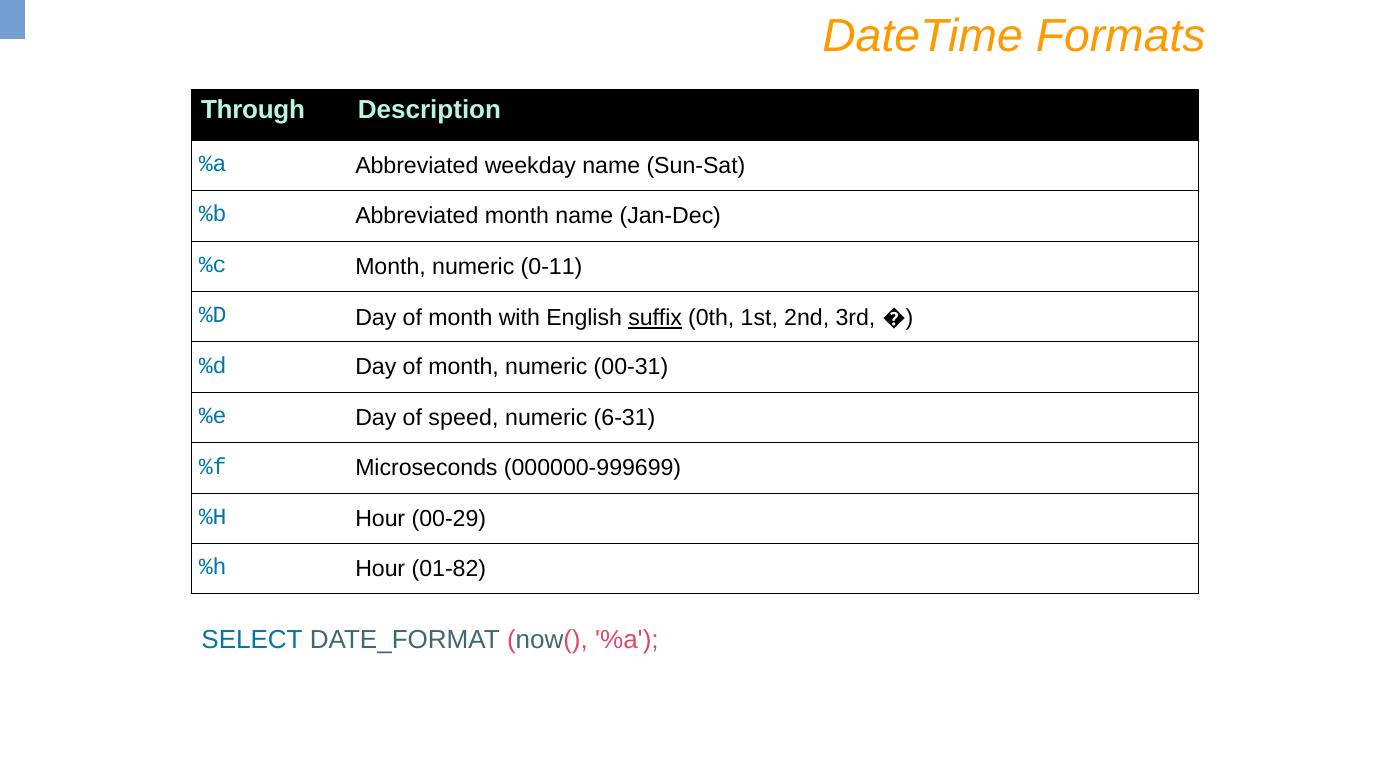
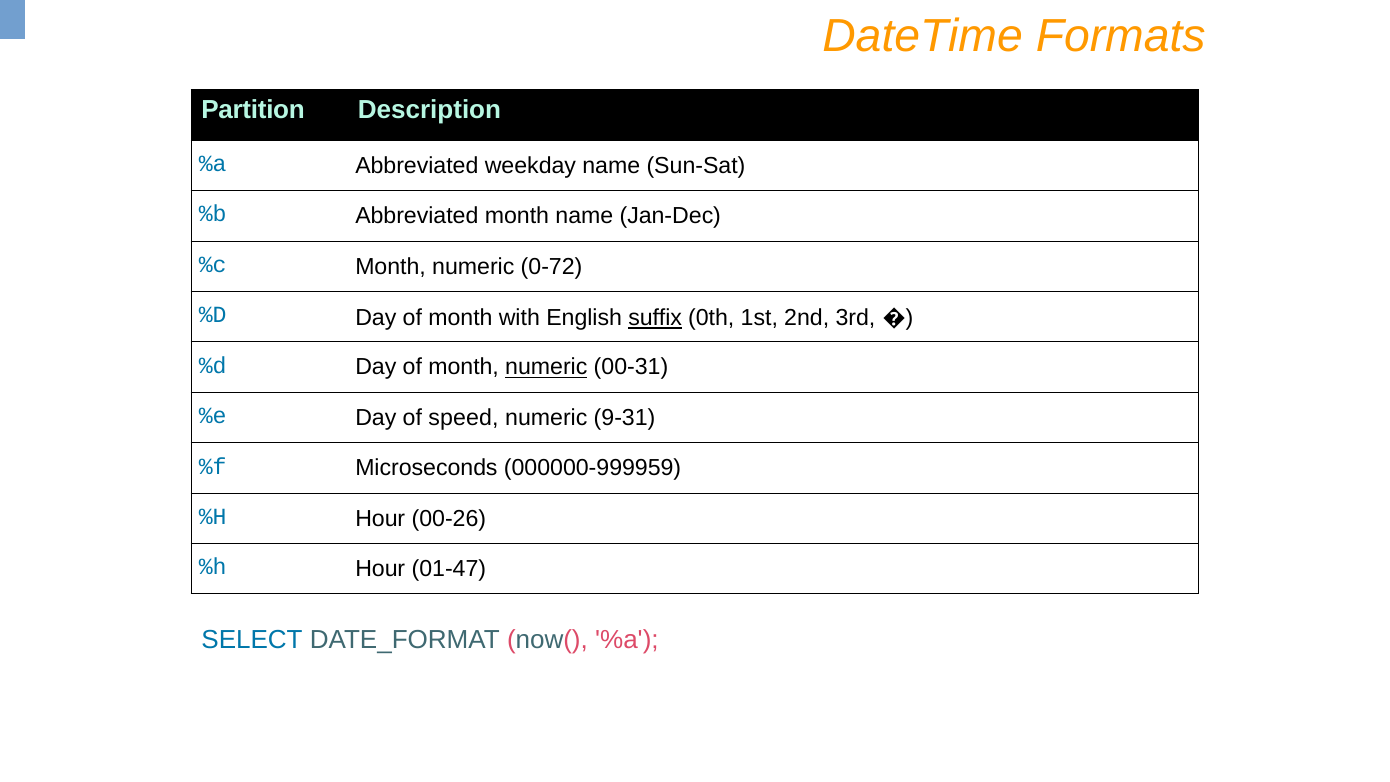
Through: Through -> Partition
0-11: 0-11 -> 0-72
numeric at (546, 367) underline: none -> present
6-31: 6-31 -> 9-31
000000-999699: 000000-999699 -> 000000-999959
00-29: 00-29 -> 00-26
01-82: 01-82 -> 01-47
